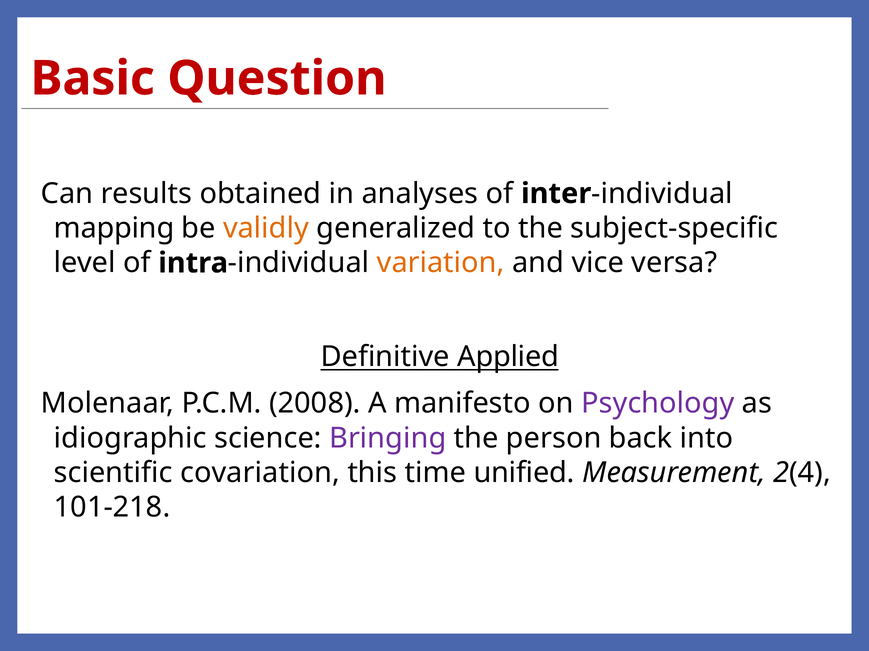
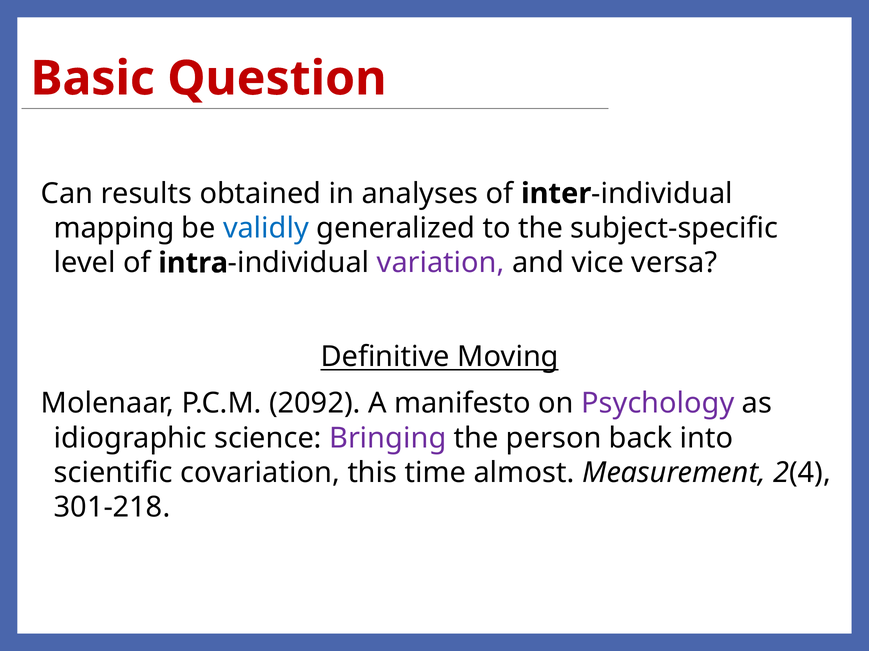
validly colour: orange -> blue
variation colour: orange -> purple
Applied: Applied -> Moving
2008: 2008 -> 2092
unified: unified -> almost
101-218: 101-218 -> 301-218
